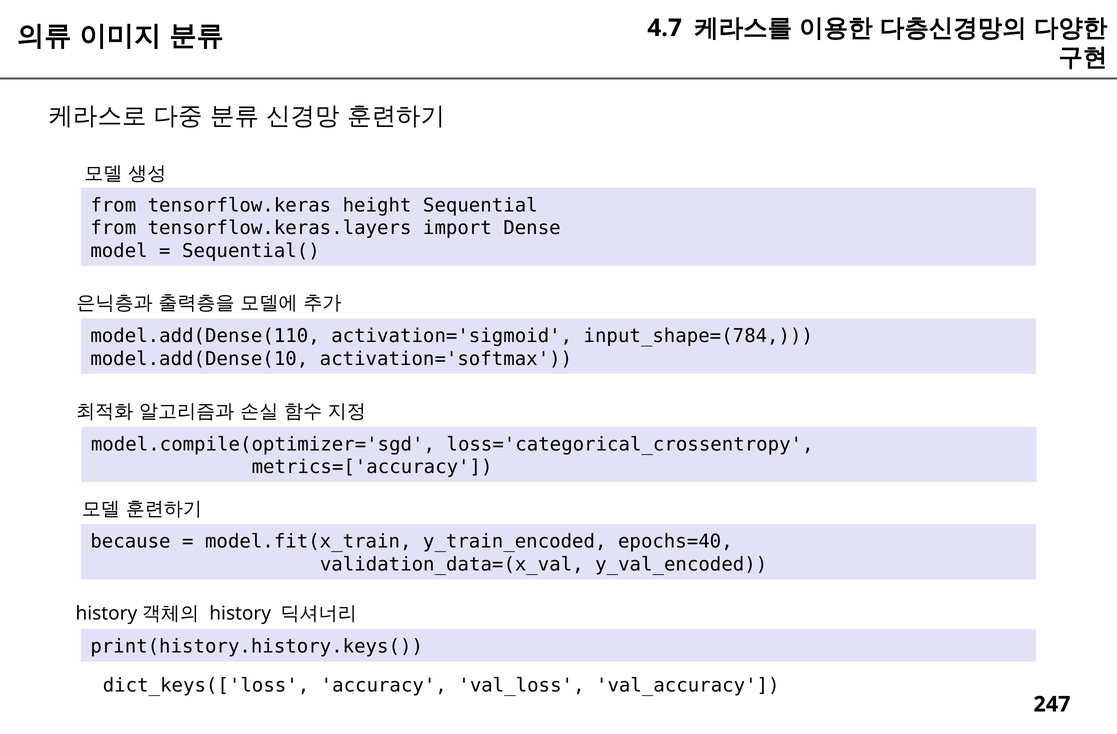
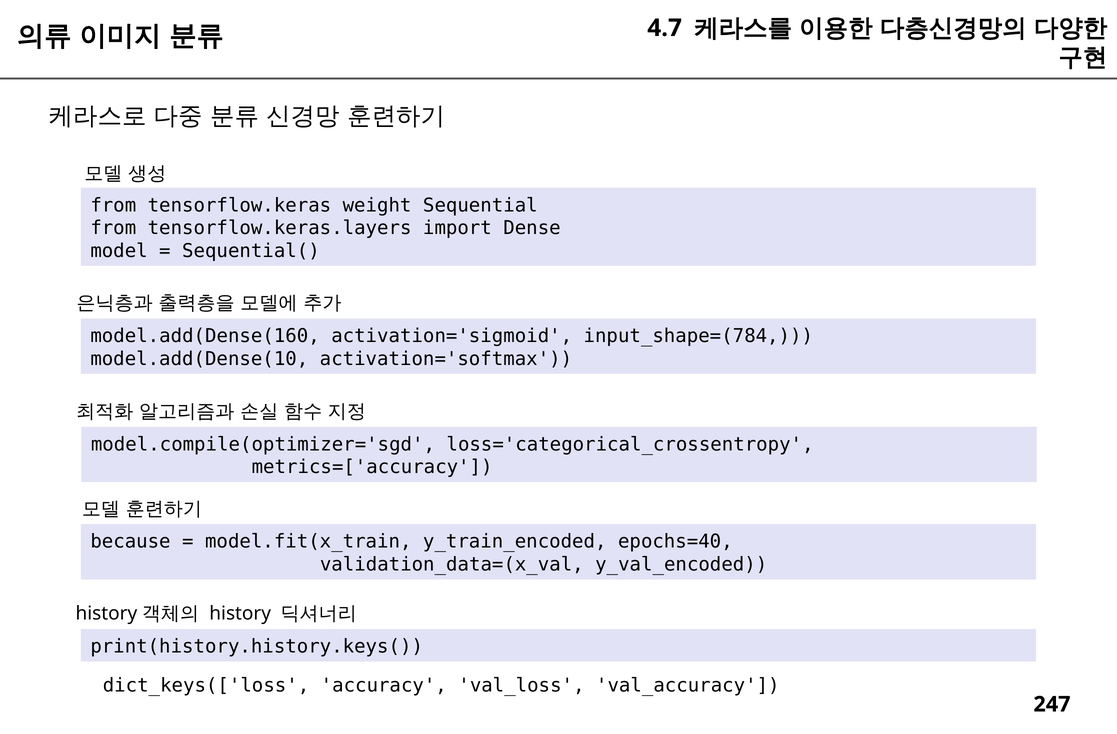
height: height -> weight
model.add(Dense(110: model.add(Dense(110 -> model.add(Dense(160
